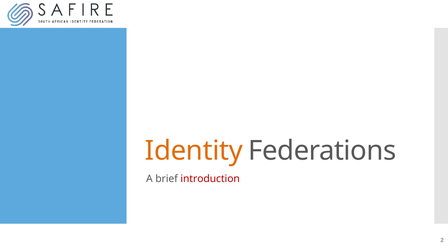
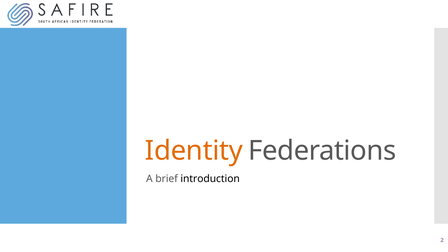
introduction colour: red -> black
